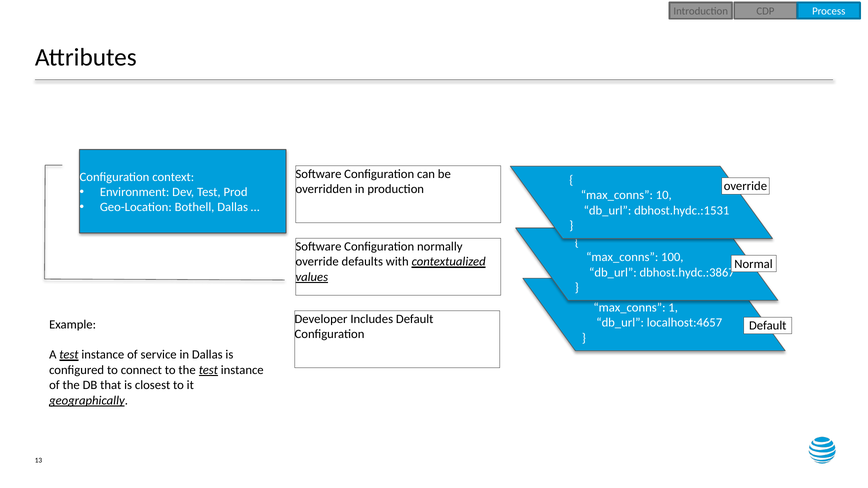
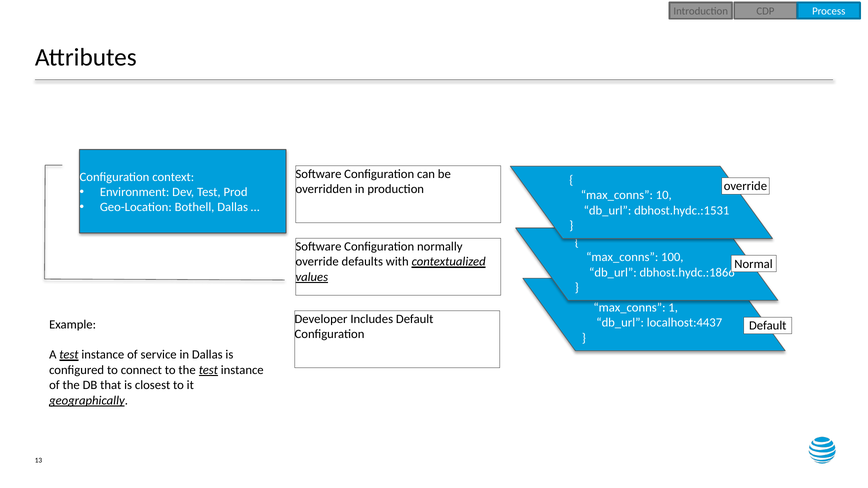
dbhost.hydc.:3867: dbhost.hydc.:3867 -> dbhost.hydc.:1866
localhost:4657: localhost:4657 -> localhost:4437
